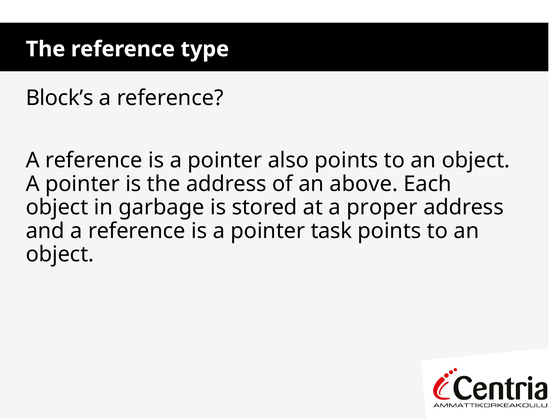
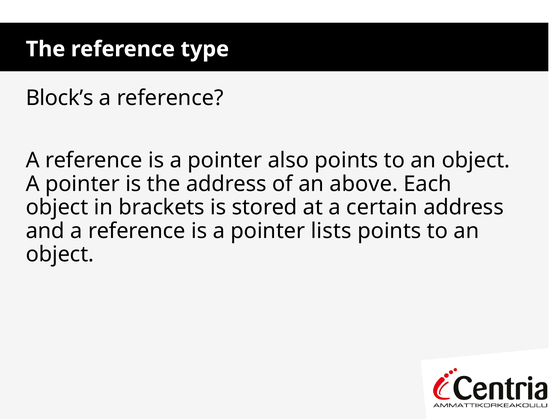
garbage: garbage -> brackets
proper: proper -> certain
task: task -> lists
